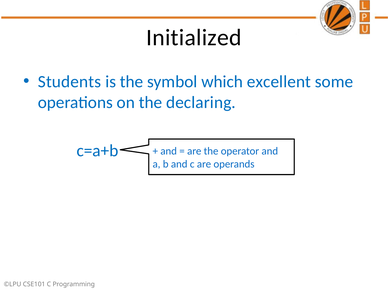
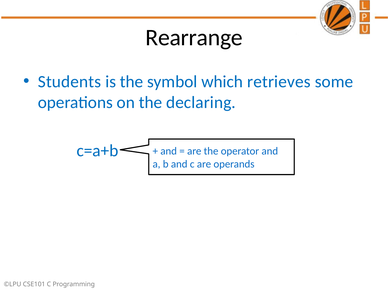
Initialized: Initialized -> Rearrange
excellent: excellent -> retrieves
